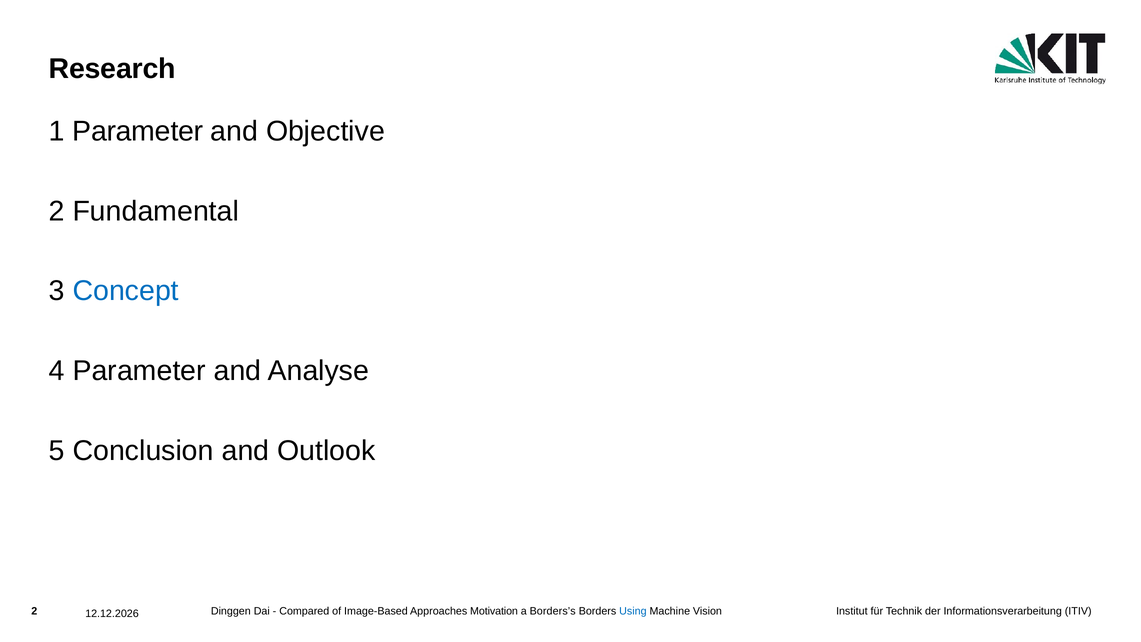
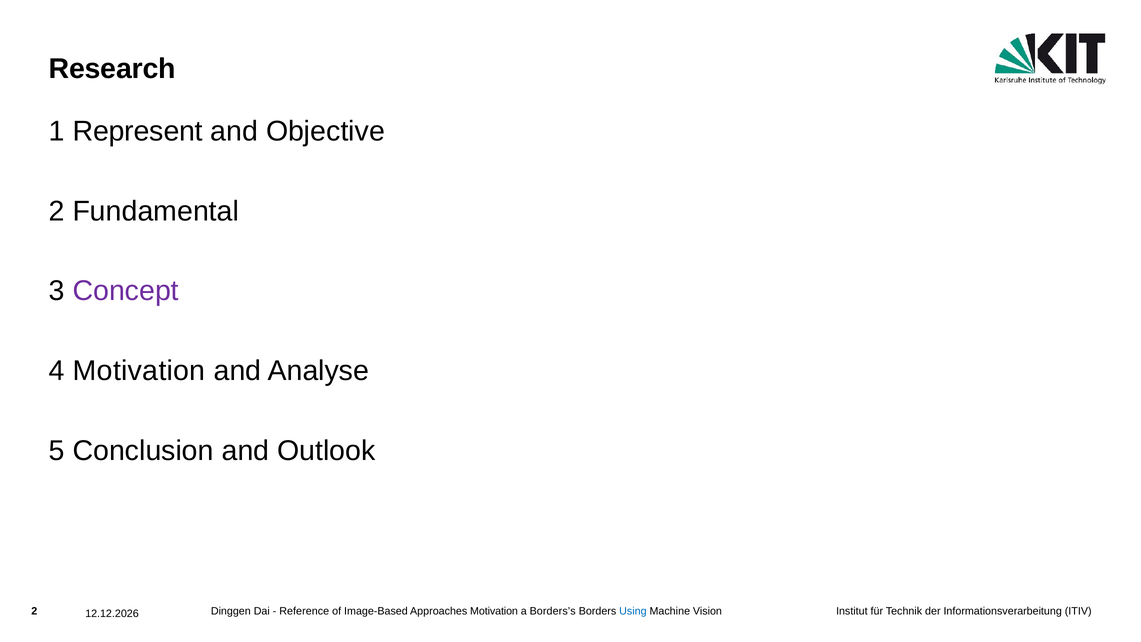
1 Parameter: Parameter -> Represent
Concept colour: blue -> purple
4 Parameter: Parameter -> Motivation
Compared: Compared -> Reference
